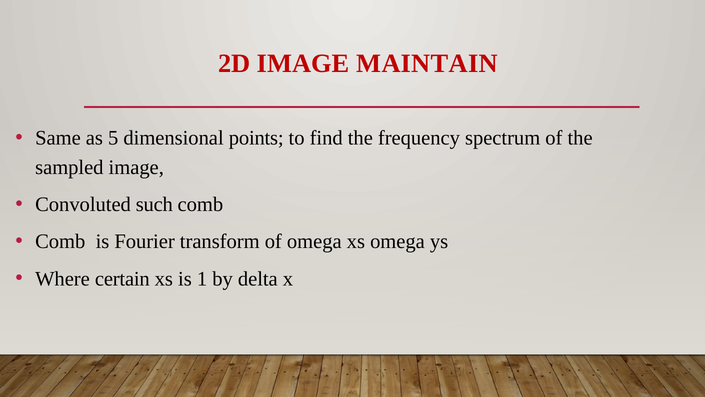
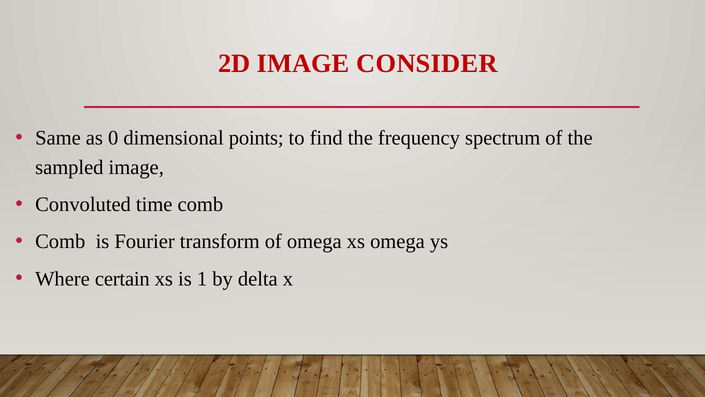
MAINTAIN: MAINTAIN -> CONSIDER
5: 5 -> 0
such: such -> time
